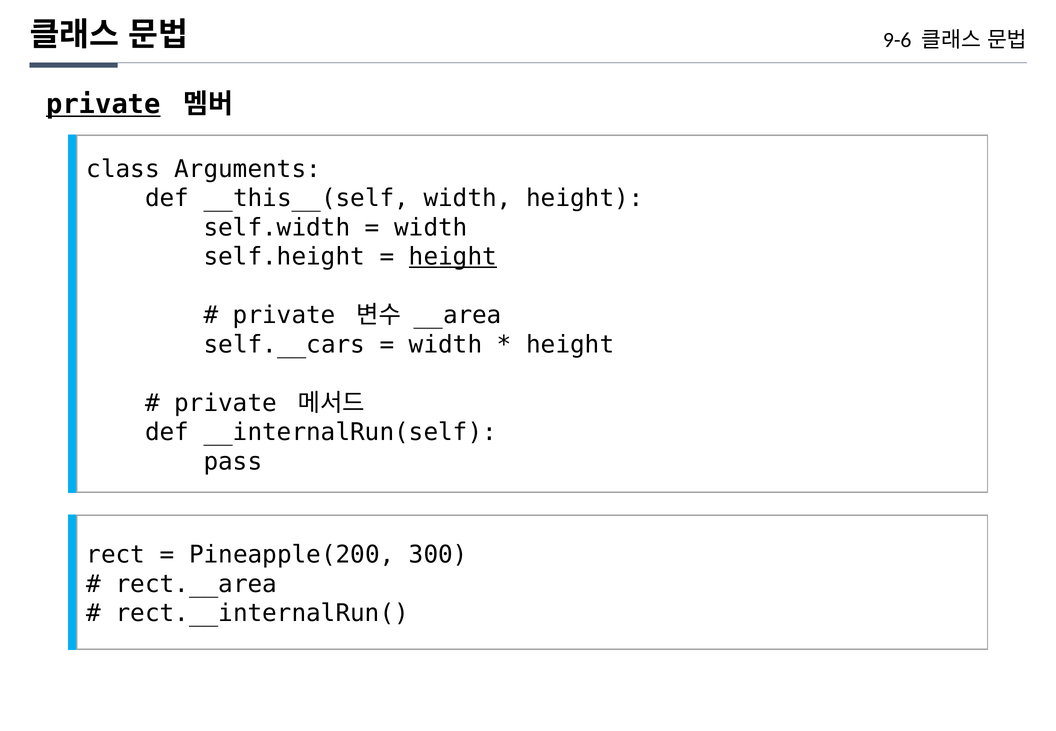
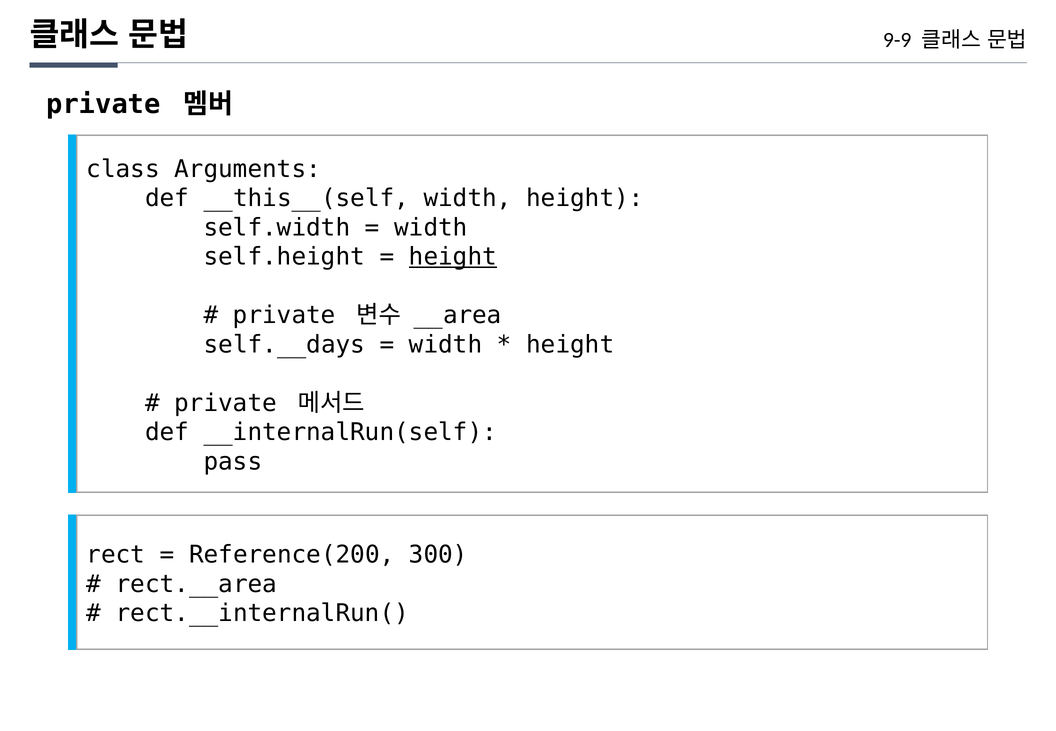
9-6: 9-6 -> 9-9
private at (103, 104) underline: present -> none
self.__cars: self.__cars -> self.__days
Pineapple(200: Pineapple(200 -> Reference(200
